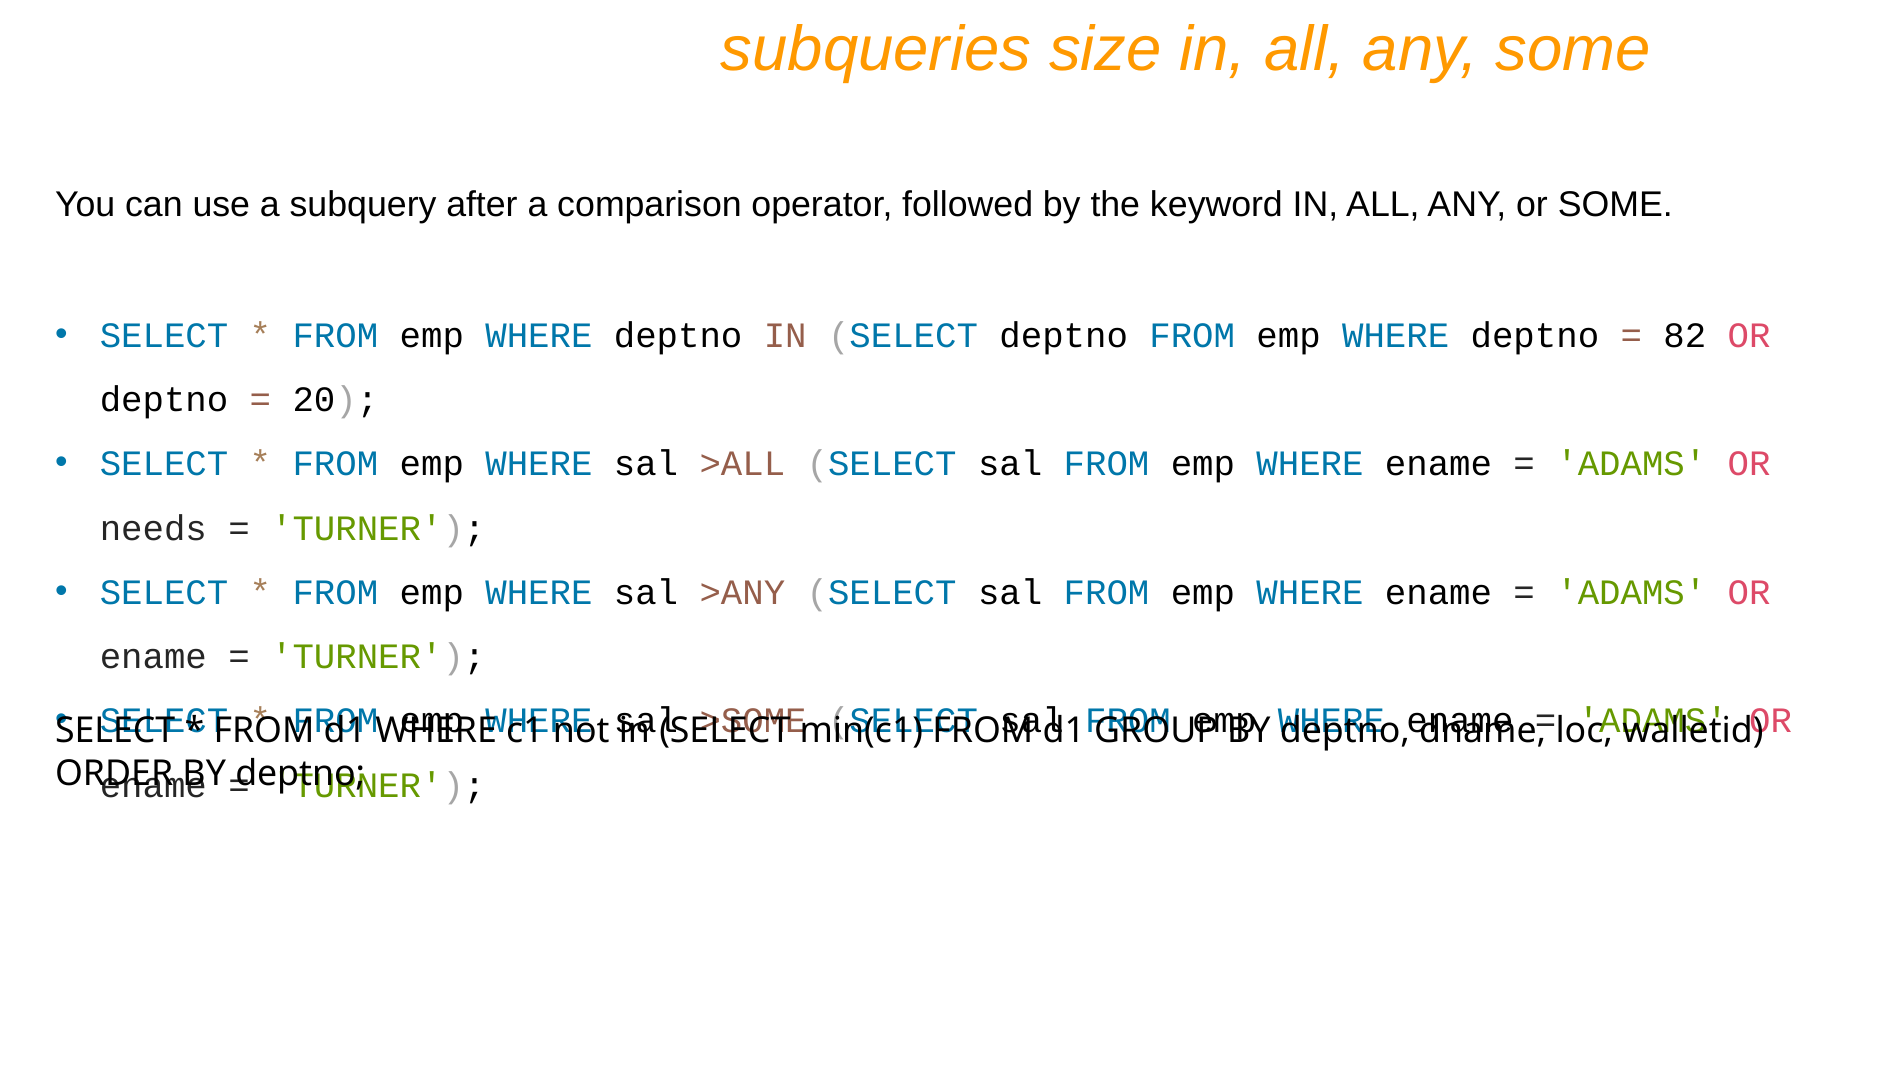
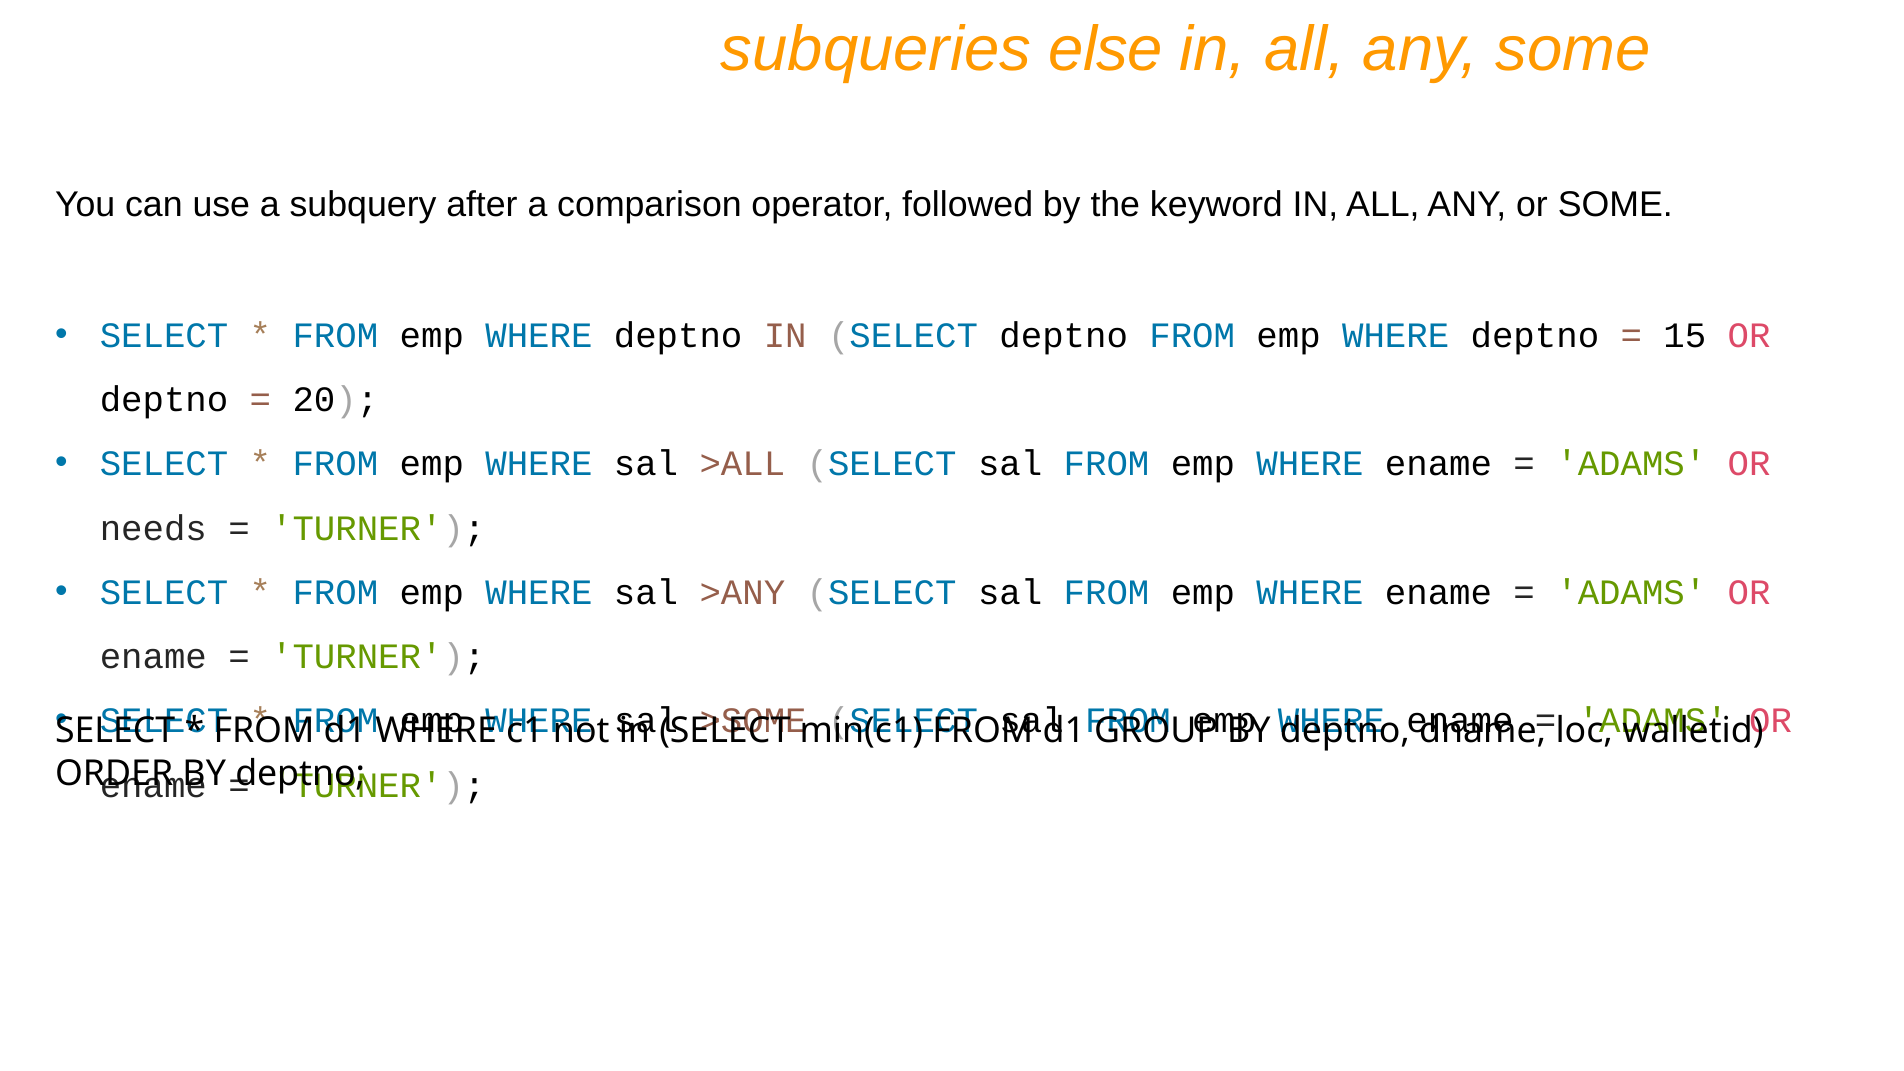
size: size -> else
82: 82 -> 15
